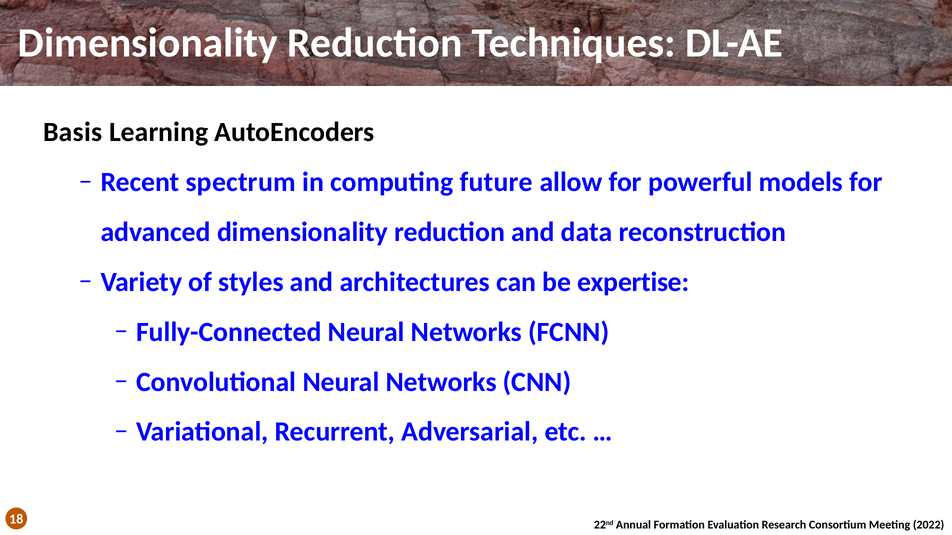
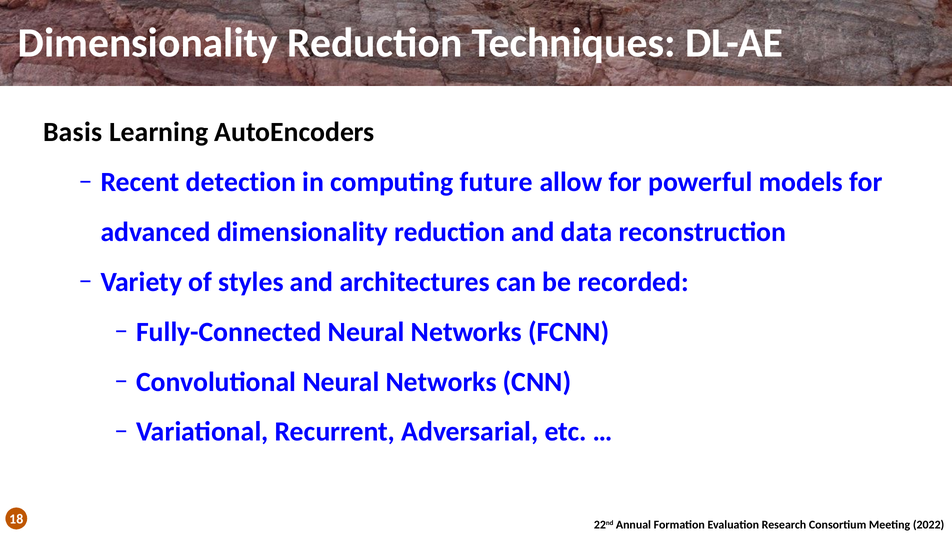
spectrum: spectrum -> detection
expertise: expertise -> recorded
